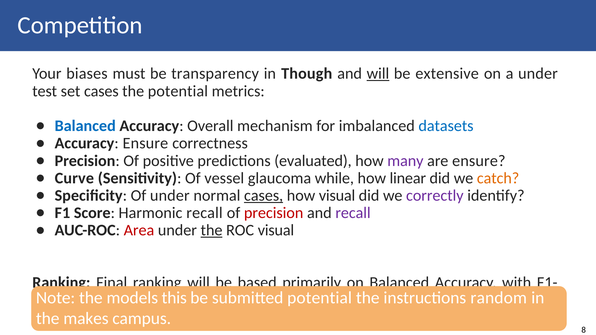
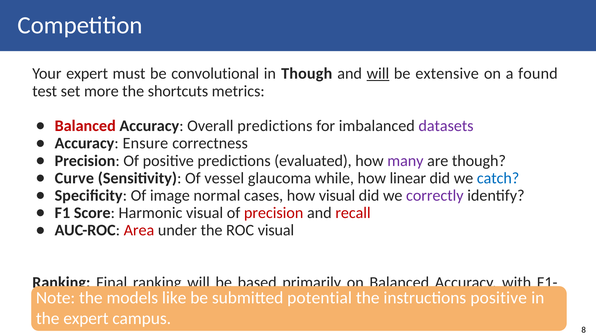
Your biases: biases -> expert
transparency: transparency -> convolutional
a under: under -> found
set cases: cases -> more
the potential: potential -> shortcuts
Balanced at (85, 126) colour: blue -> red
Overall mechanism: mechanism -> predictions
datasets colour: blue -> purple
are ensure: ensure -> though
catch colour: orange -> blue
Of under: under -> image
cases at (264, 196) underline: present -> none
Harmonic recall: recall -> visual
recall at (353, 213) colour: purple -> red
the at (212, 231) underline: present -> none
this: this -> like
instructions random: random -> positive
the makes: makes -> expert
